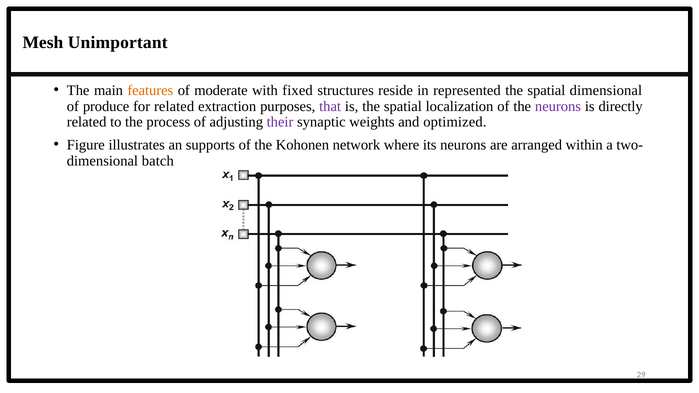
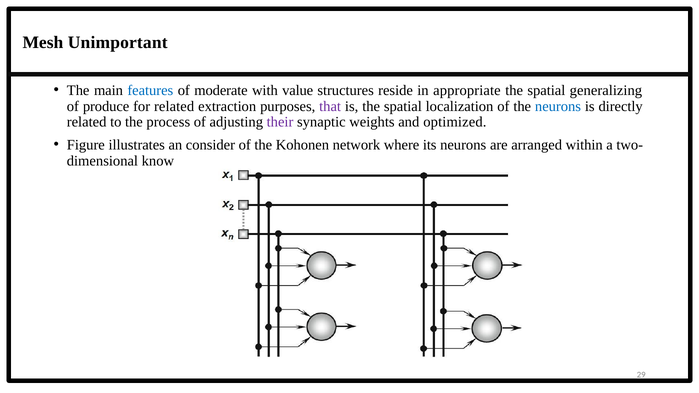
features colour: orange -> blue
fixed: fixed -> value
represented: represented -> appropriate
spatial dimensional: dimensional -> generalizing
neurons at (558, 106) colour: purple -> blue
supports: supports -> consider
batch: batch -> know
